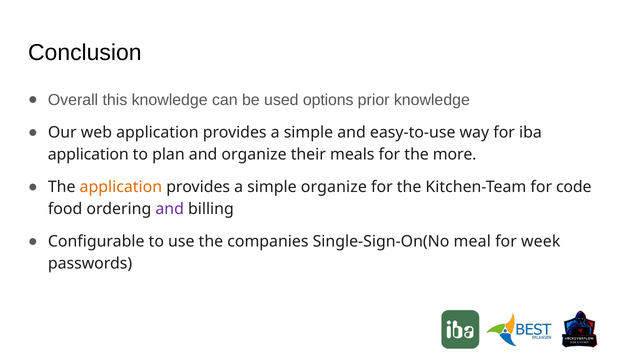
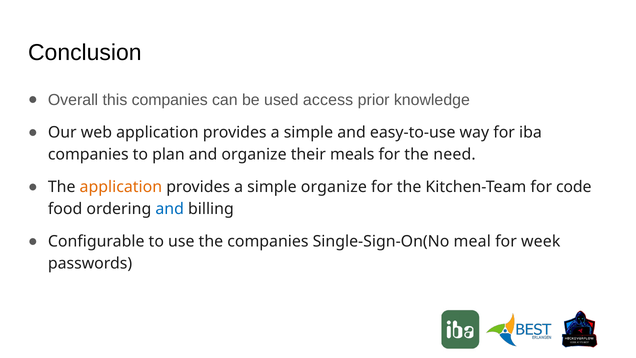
this knowledge: knowledge -> companies
options: options -> access
application at (88, 154): application -> companies
more: more -> need
and at (170, 209) colour: purple -> blue
